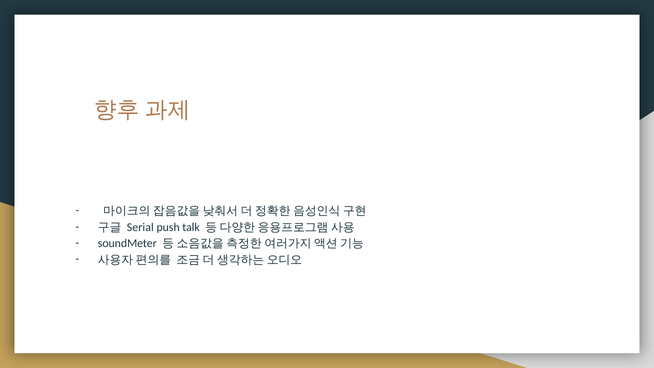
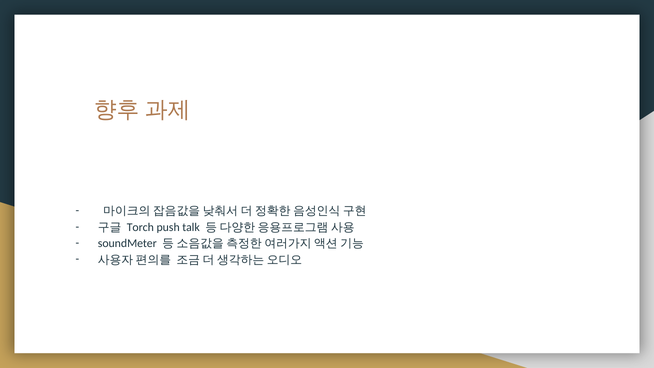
Serial: Serial -> Torch
